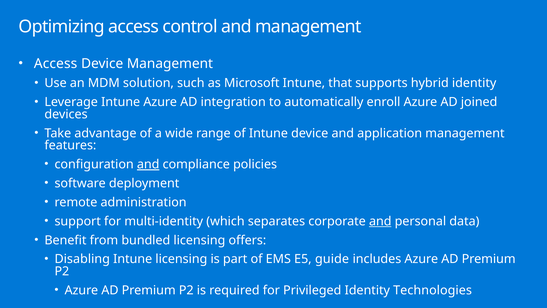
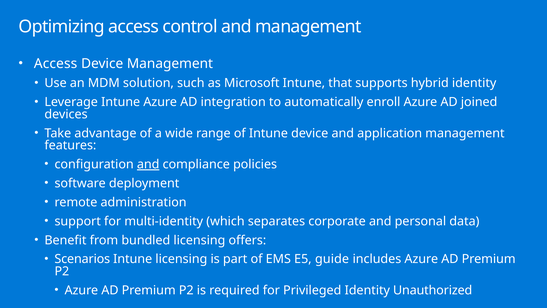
and at (380, 221) underline: present -> none
Disabling: Disabling -> Scenarios
Technologies: Technologies -> Unauthorized
